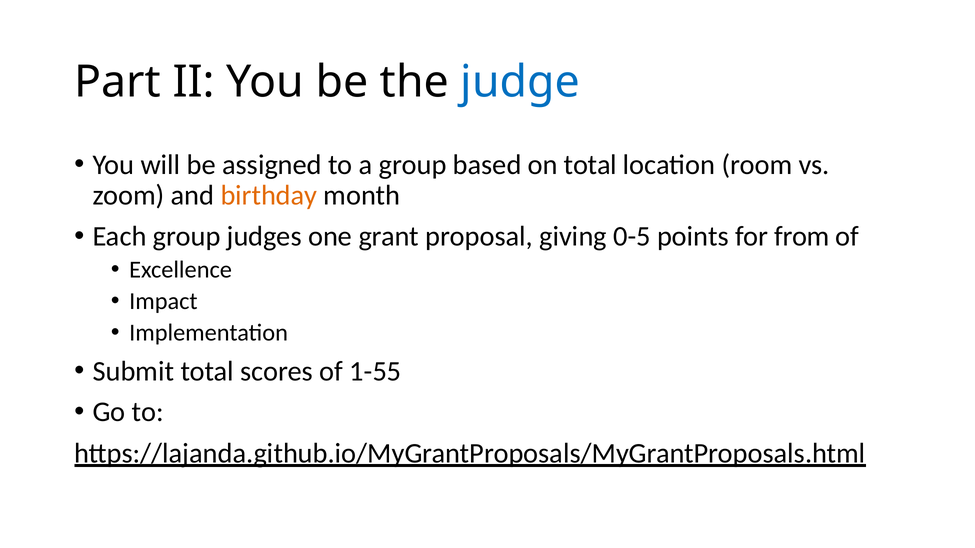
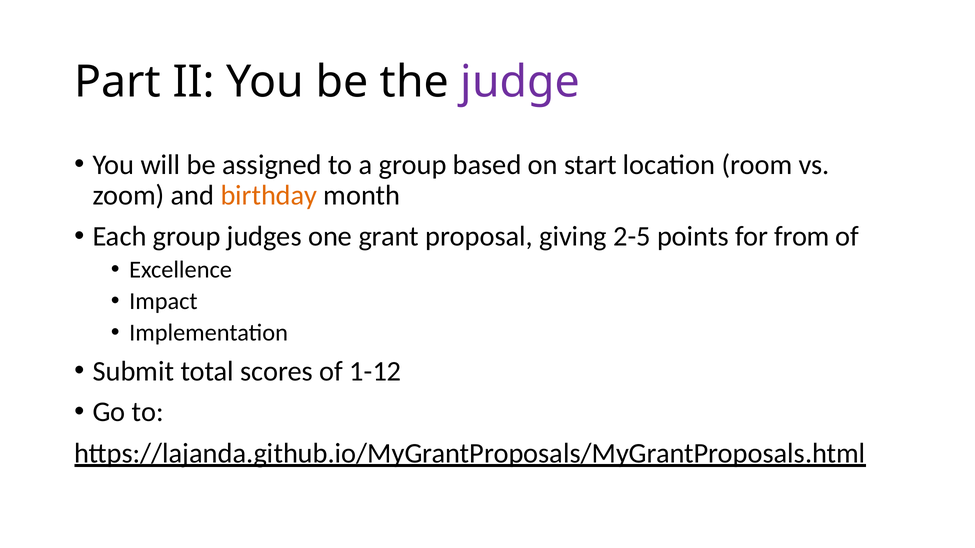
judge colour: blue -> purple
on total: total -> start
0-5: 0-5 -> 2-5
1-55: 1-55 -> 1-12
